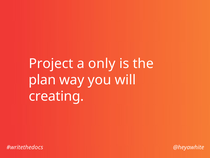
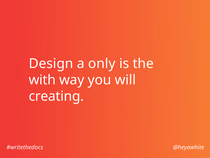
Project: Project -> Design
plan: plan -> with
